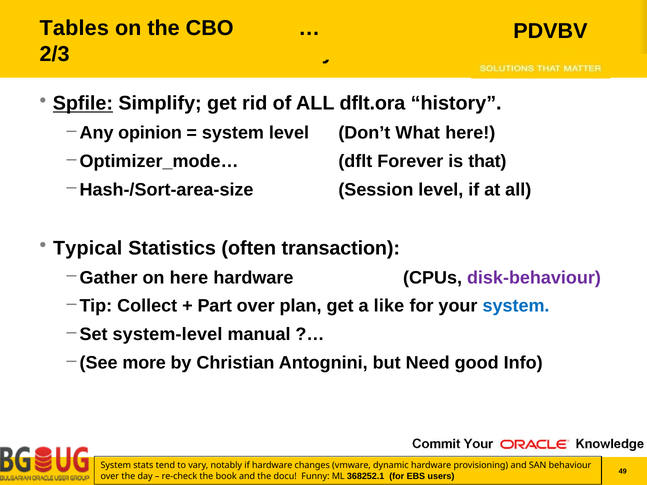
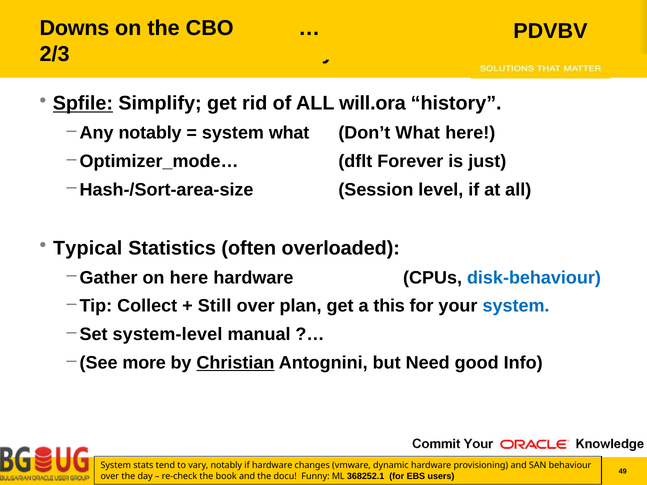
Tables: Tables -> Downs
dflt.ora: dflt.ora -> will.ora
Any opinion: opinion -> notably
system level: level -> what
that: that -> just
transaction: transaction -> overloaded
disk-behaviour colour: purple -> blue
Part: Part -> Still
like: like -> this
Christian underline: none -> present
